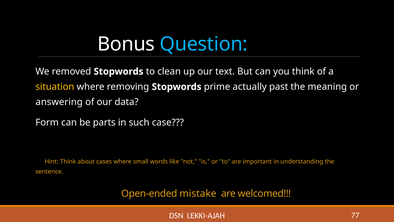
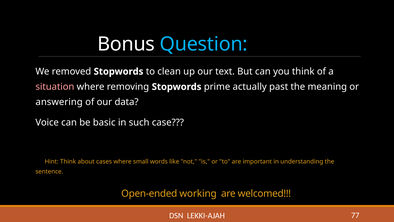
situation colour: yellow -> pink
Form: Form -> Voice
parts: parts -> basic
mistake: mistake -> working
